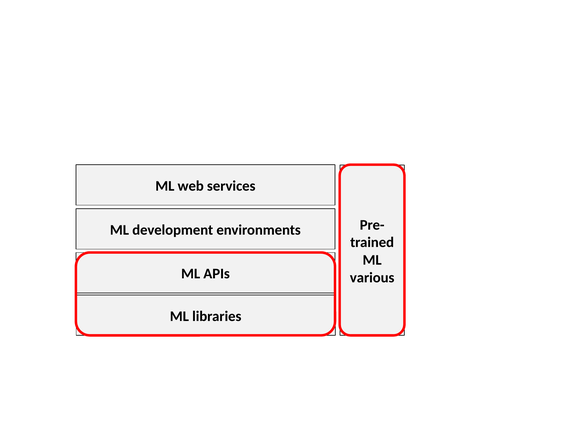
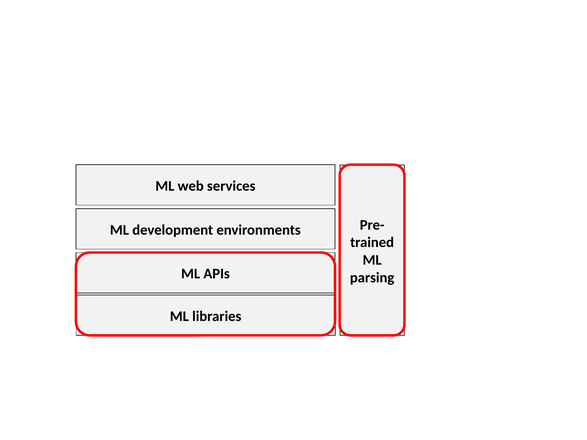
various: various -> parsing
